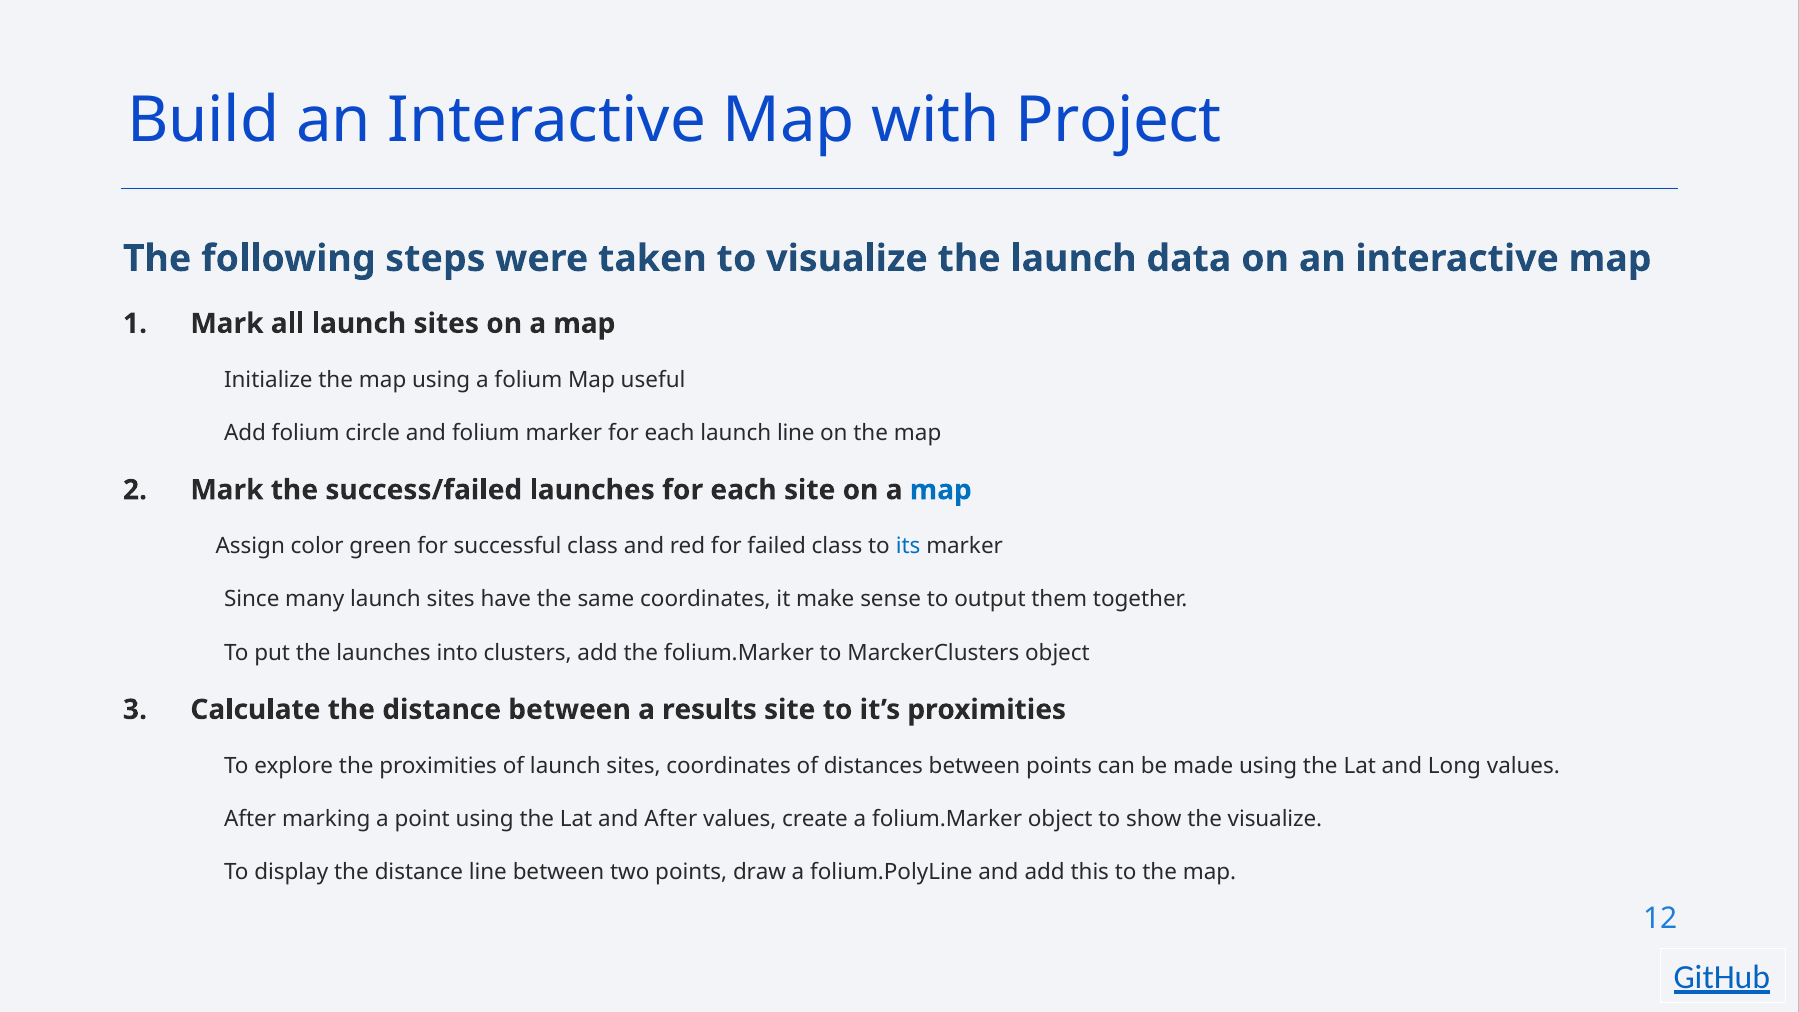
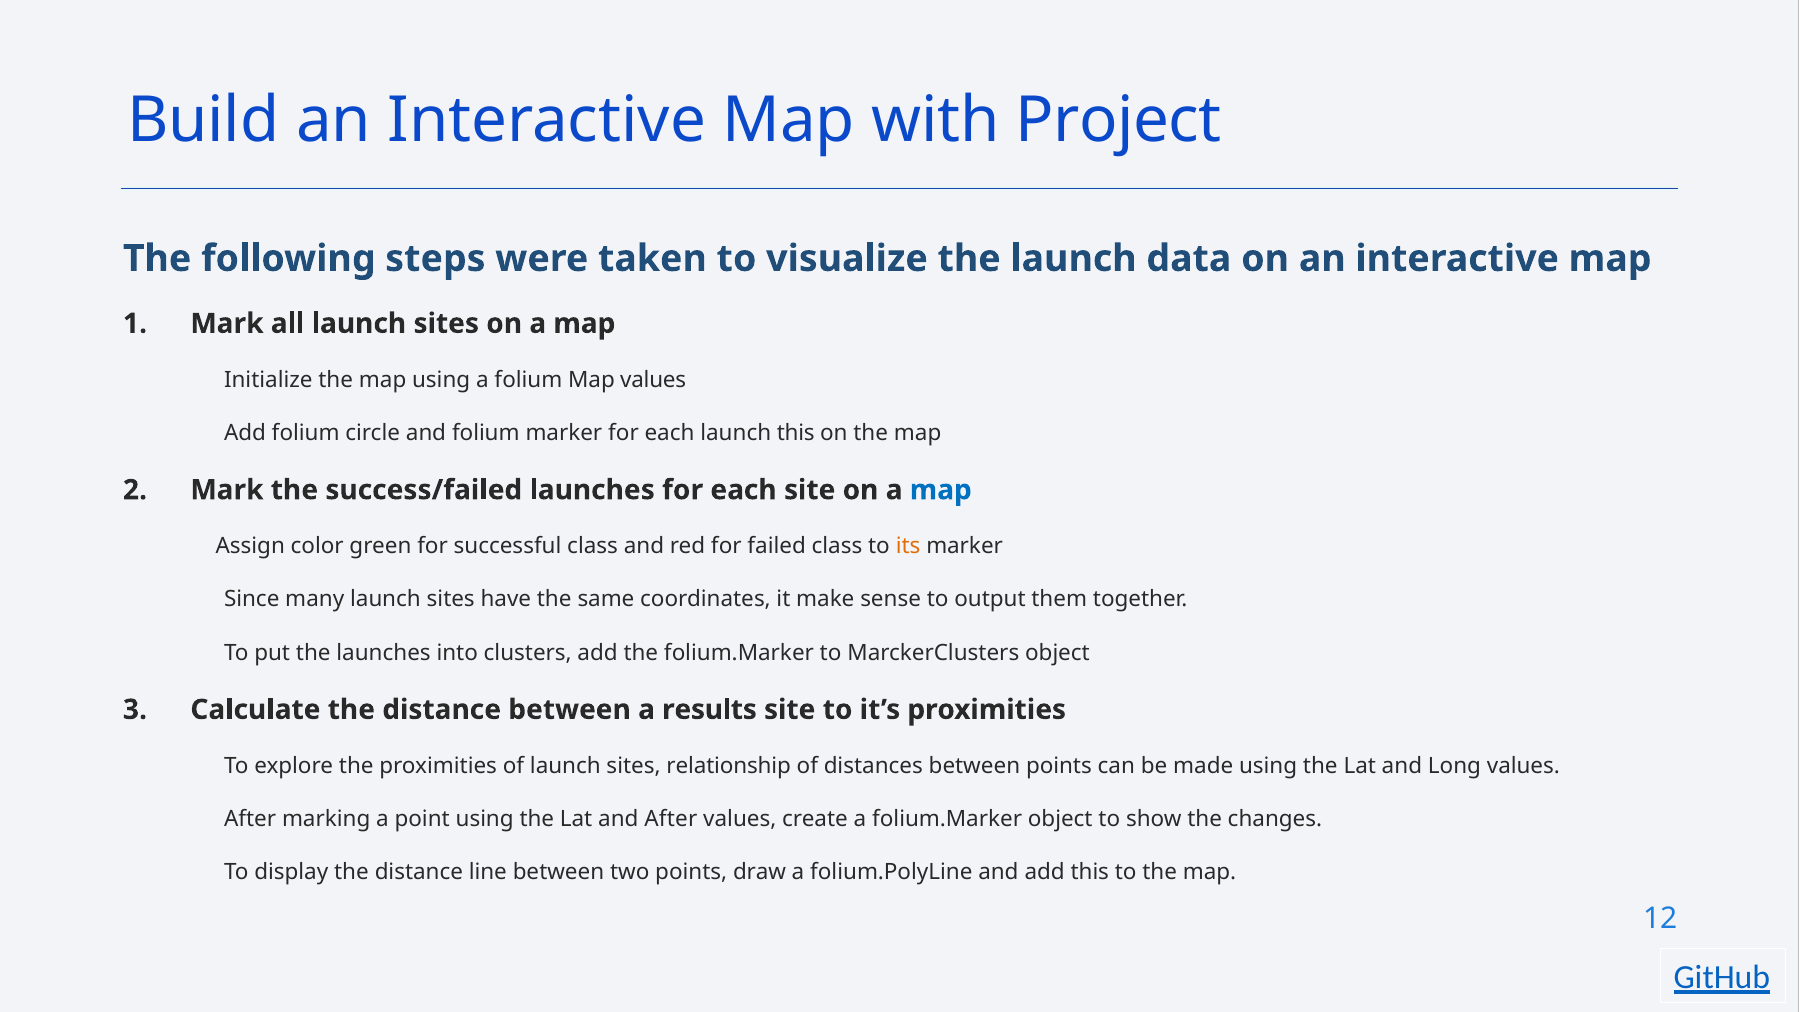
Map useful: useful -> values
launch line: line -> this
its colour: blue -> orange
sites coordinates: coordinates -> relationship
the visualize: visualize -> changes
